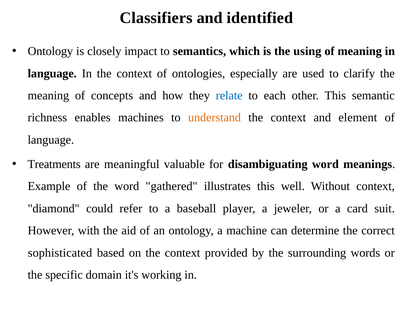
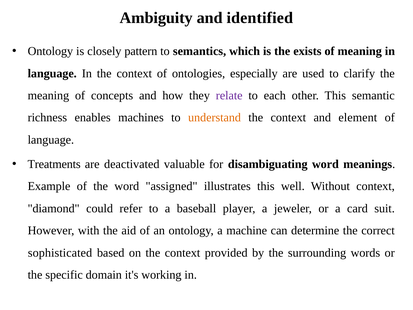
Classifiers: Classifiers -> Ambiguity
impact: impact -> pattern
using: using -> exists
relate colour: blue -> purple
meaningful: meaningful -> deactivated
gathered: gathered -> assigned
